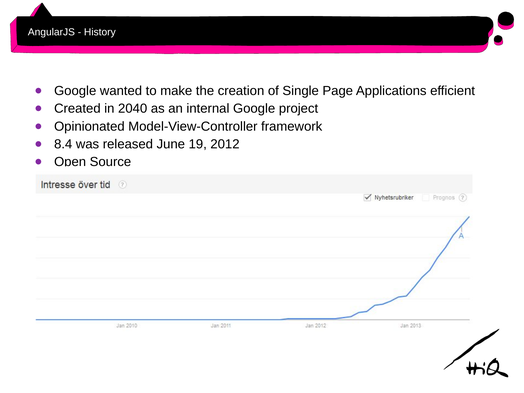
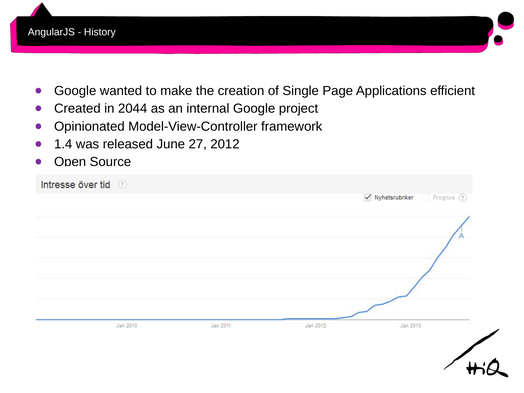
2040: 2040 -> 2044
8.4: 8.4 -> 1.4
19: 19 -> 27
